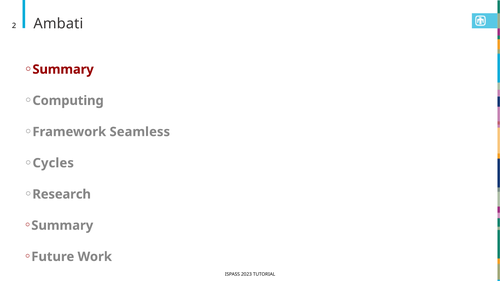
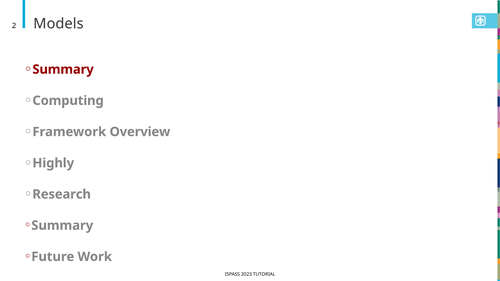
Ambati: Ambati -> Models
Seamless: Seamless -> Overview
Cycles: Cycles -> Highly
